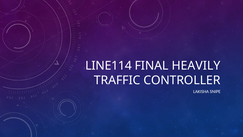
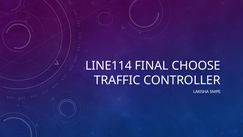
HEAVILY: HEAVILY -> CHOOSE
